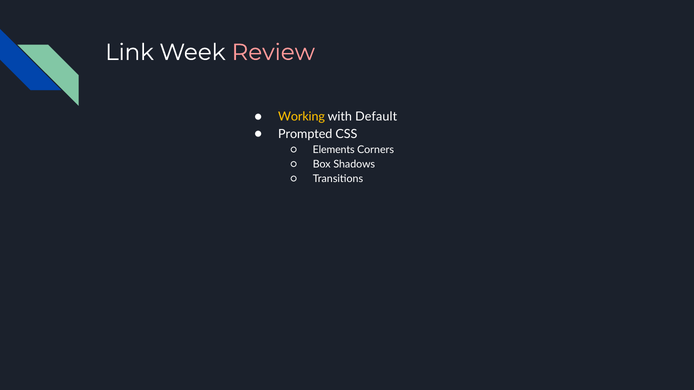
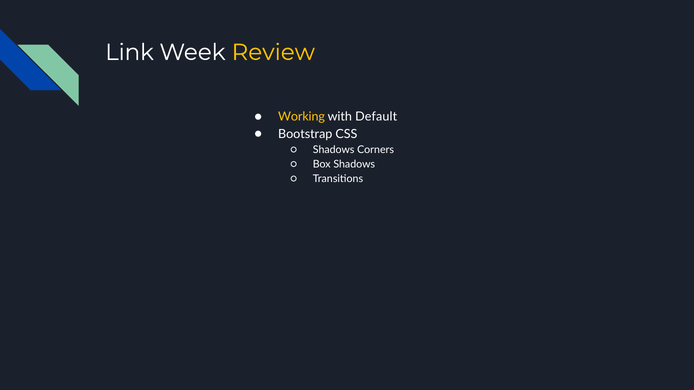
Review colour: pink -> yellow
Prompted: Prompted -> Bootstrap
Elements at (334, 150): Elements -> Shadows
